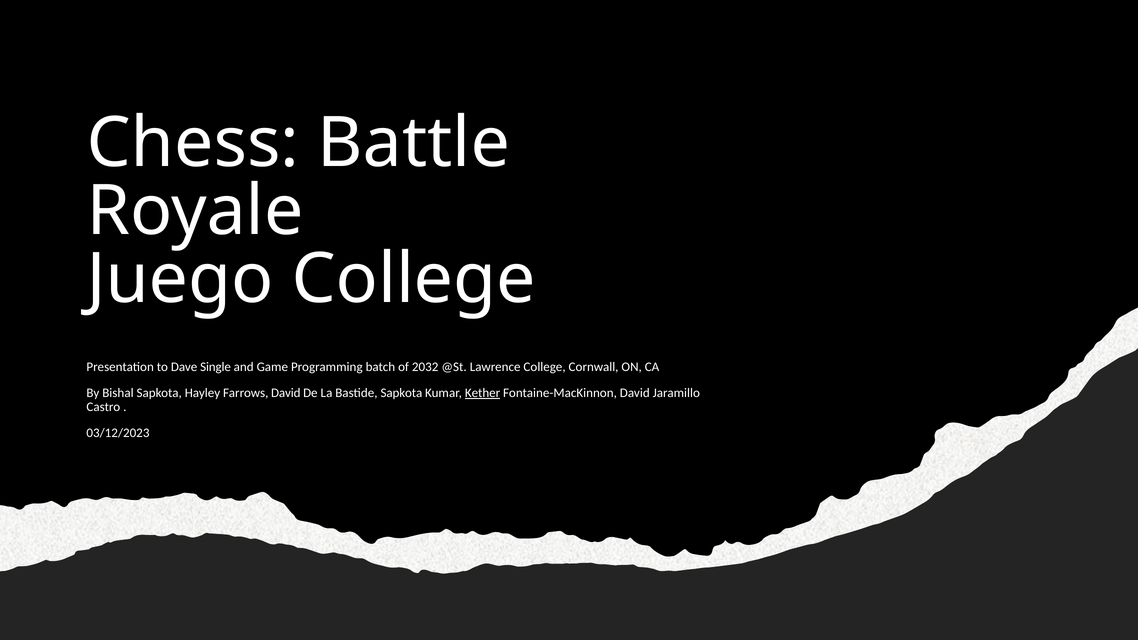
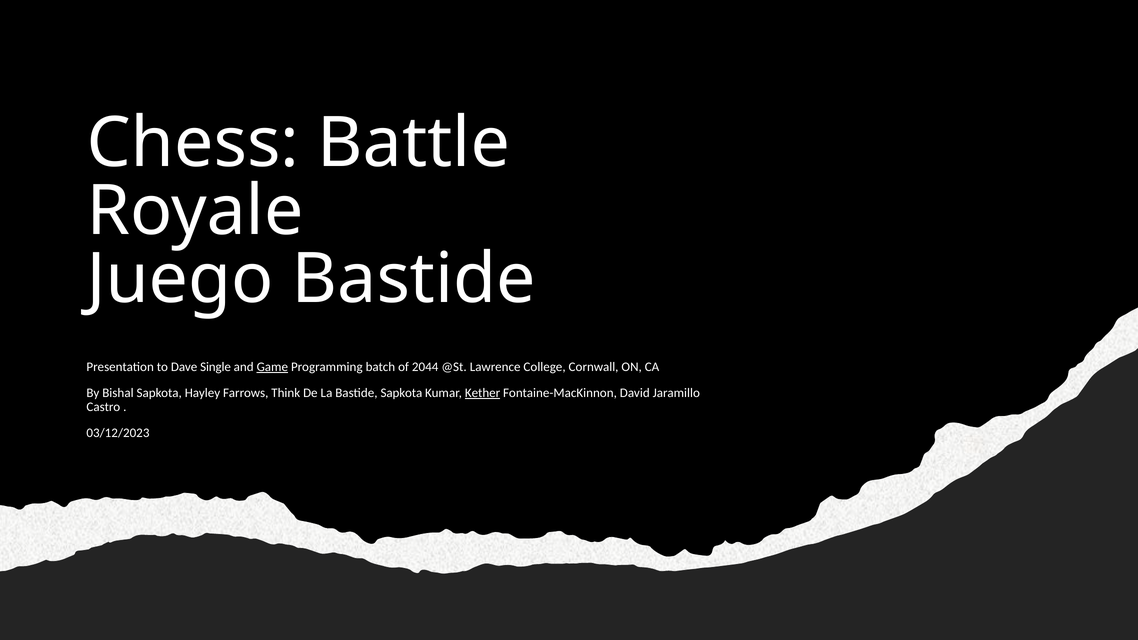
Juego College: College -> Bastide
Game underline: none -> present
2032: 2032 -> 2044
Farrows David: David -> Think
